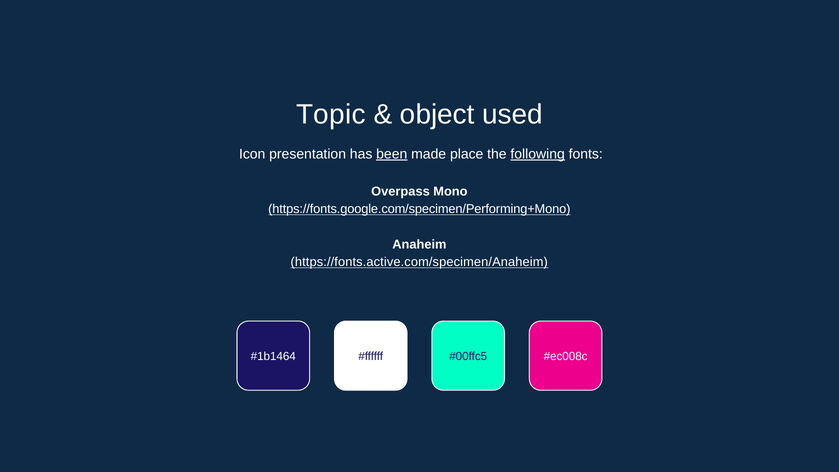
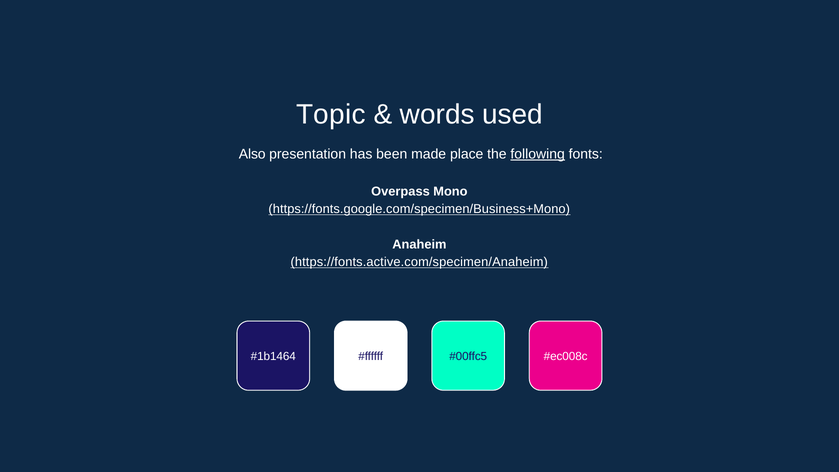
object: object -> words
Icon: Icon -> Also
been underline: present -> none
https://fonts.google.com/specimen/Performing+Mono: https://fonts.google.com/specimen/Performing+Mono -> https://fonts.google.com/specimen/Business+Mono
